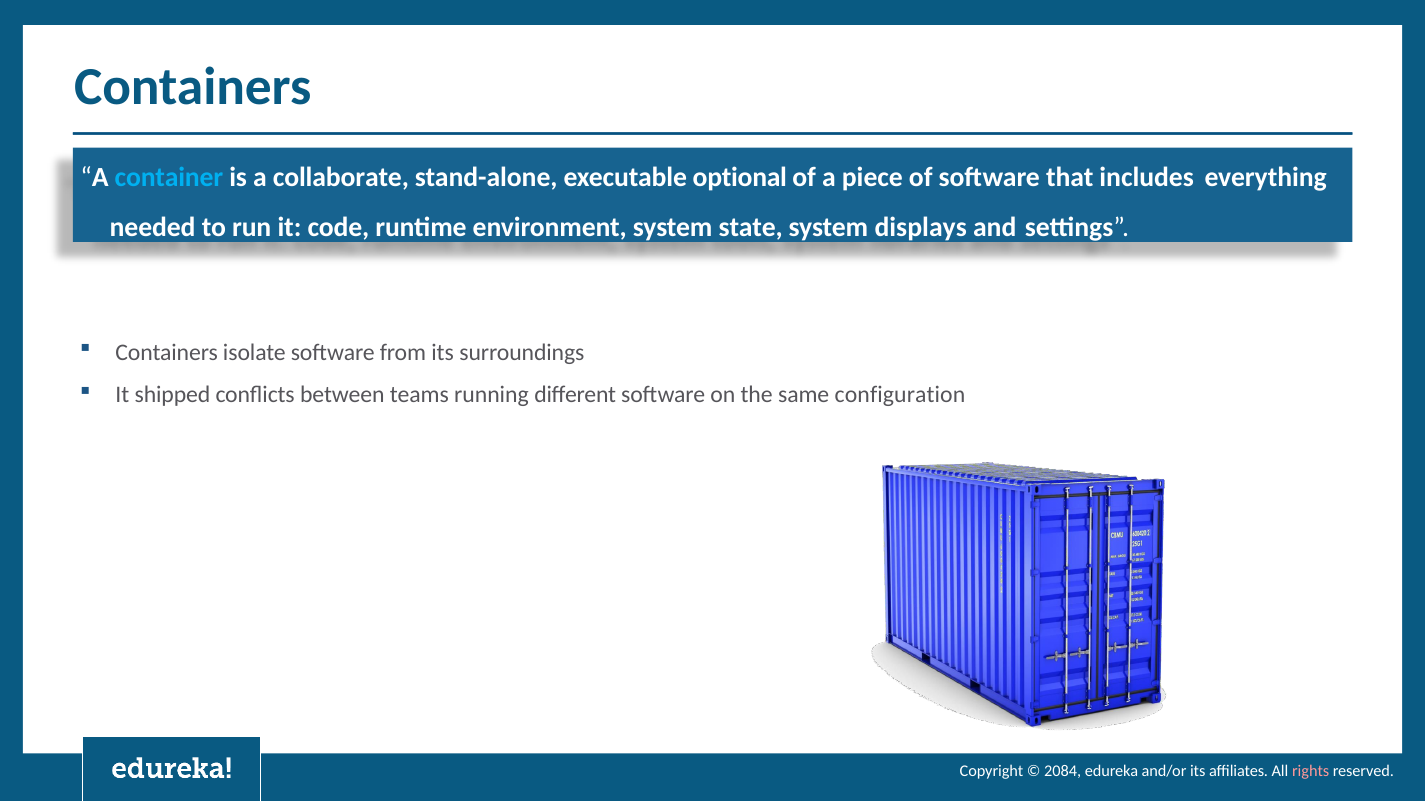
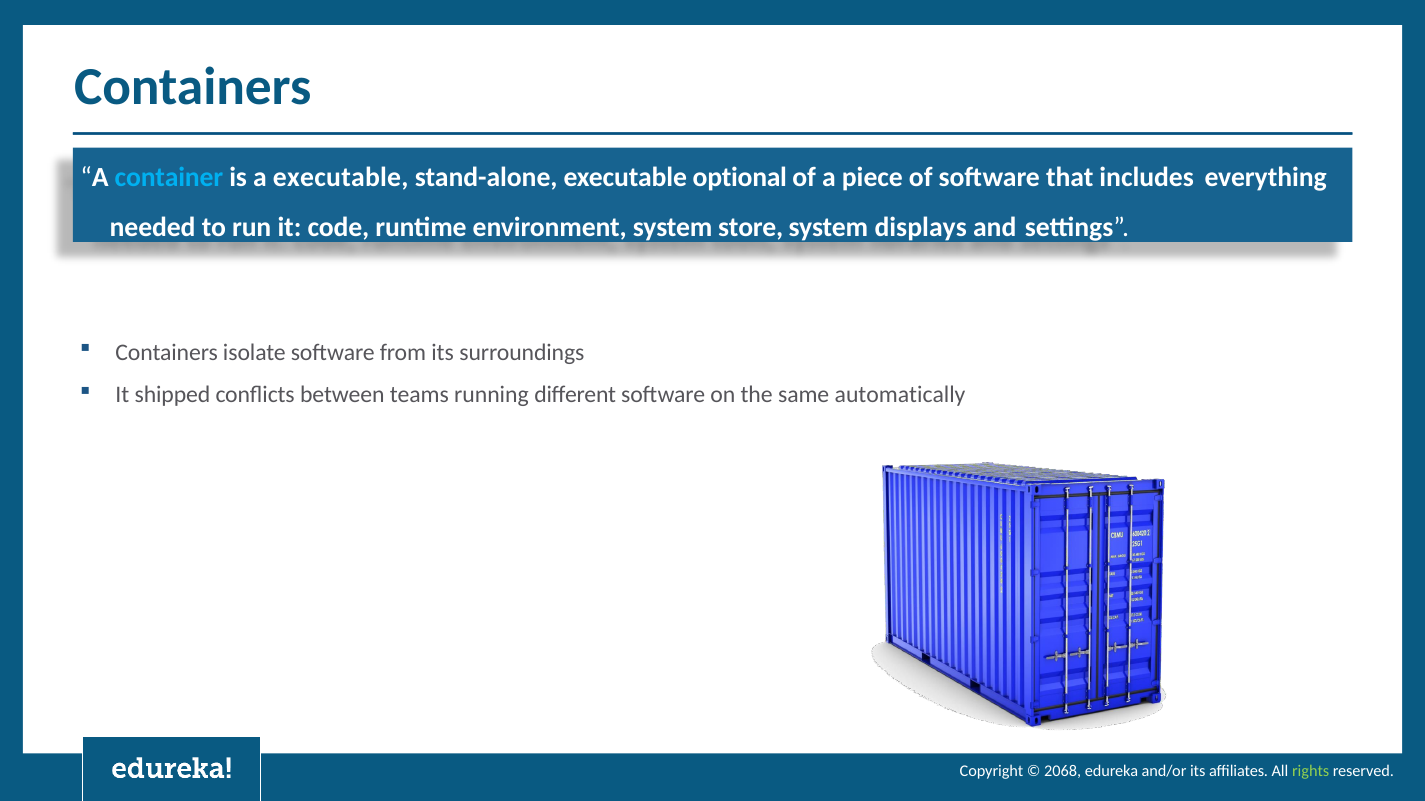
a collaborate: collaborate -> executable
state: state -> store
configuration: configuration -> automatically
2084: 2084 -> 2068
rights colour: pink -> light green
